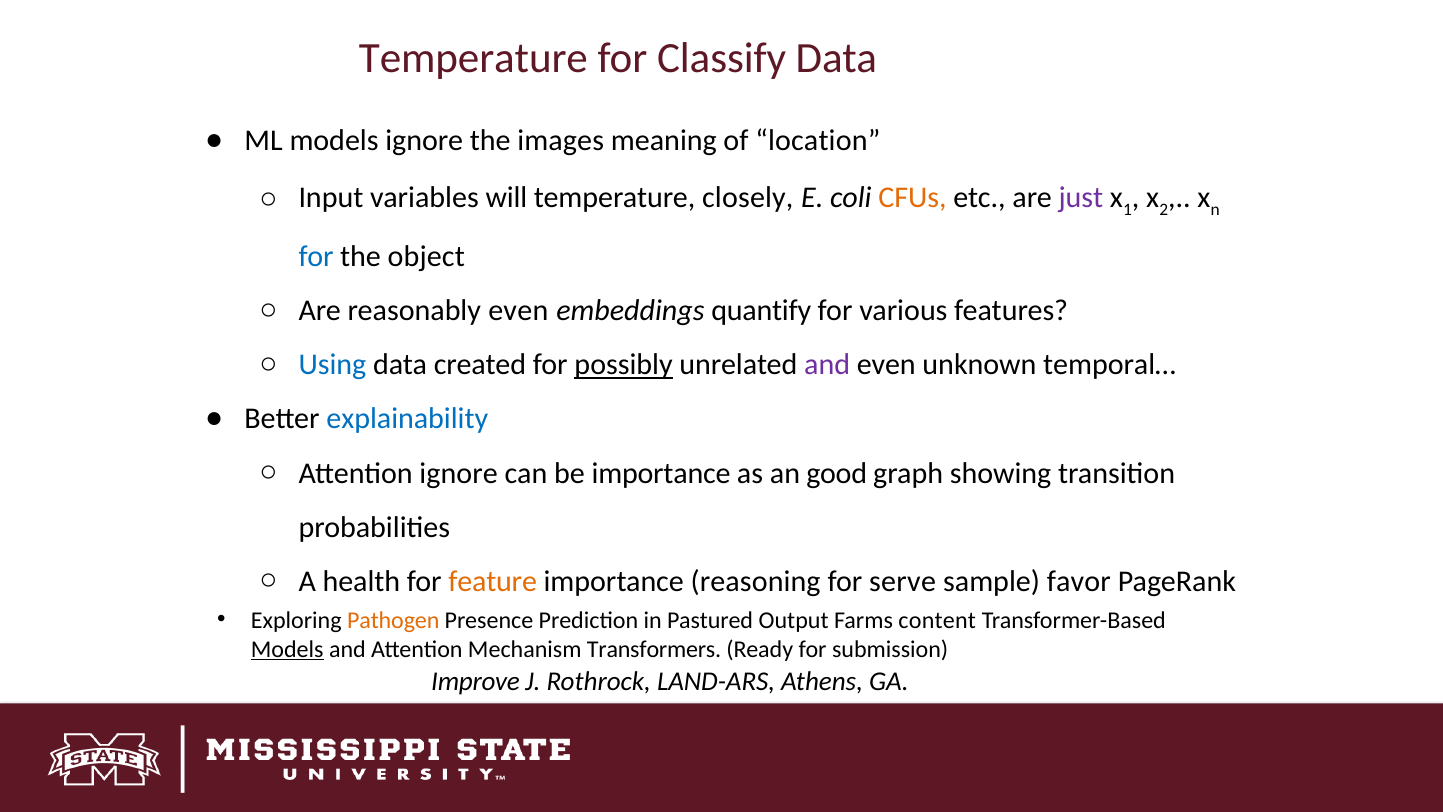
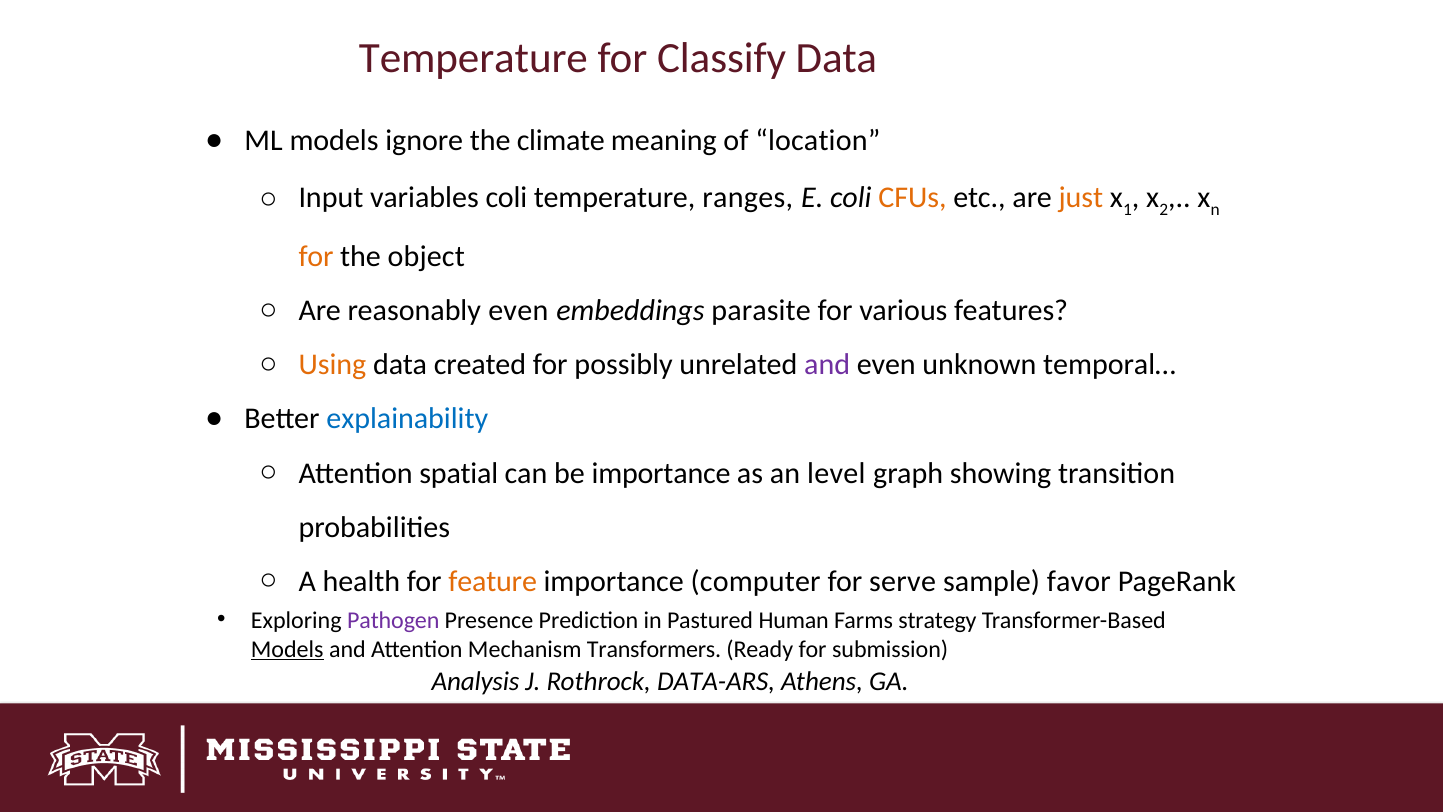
images: images -> climate
variables will: will -> coli
closely: closely -> ranges
just colour: purple -> orange
for at (316, 257) colour: blue -> orange
quantify: quantify -> parasite
Using colour: blue -> orange
possibly underline: present -> none
Attention ignore: ignore -> spatial
good: good -> level
reasoning: reasoning -> computer
Pathogen colour: orange -> purple
Output: Output -> Human
content: content -> strategy
Improve: Improve -> Analysis
LAND-ARS: LAND-ARS -> DATA-ARS
